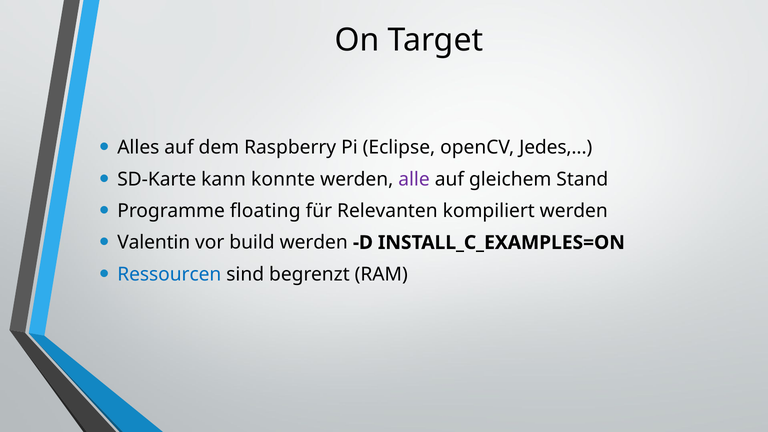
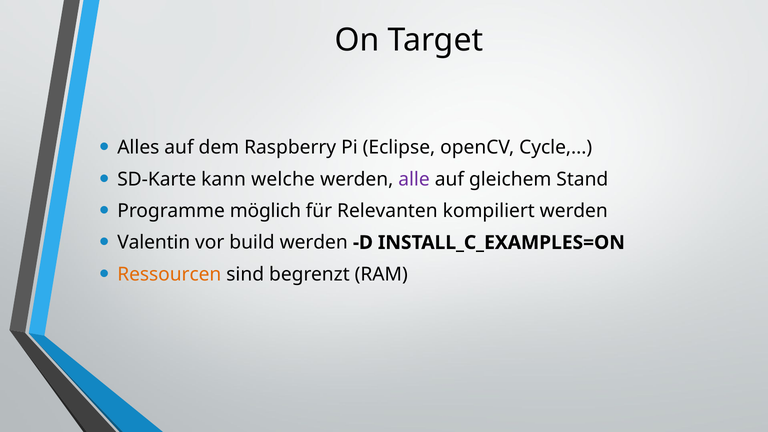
Jedes: Jedes -> Cycle
konnte: konnte -> welche
floating: floating -> möglich
Ressourcen colour: blue -> orange
